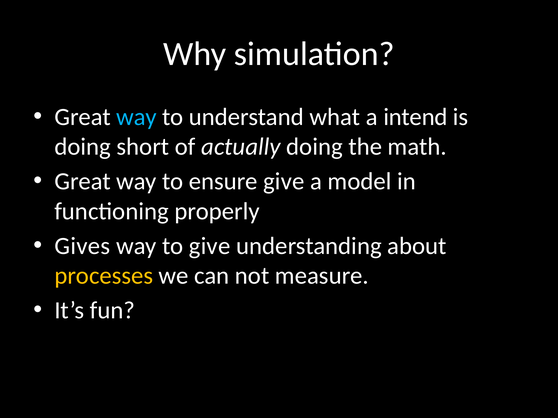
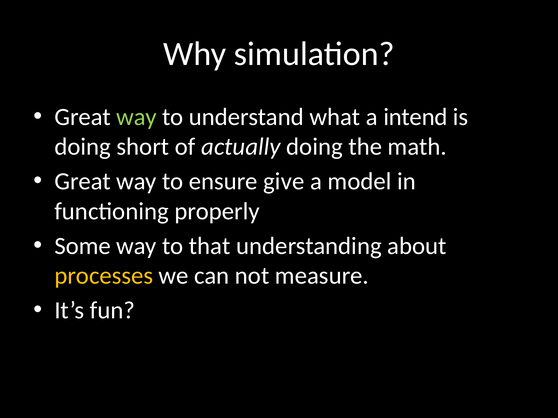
way at (136, 117) colour: light blue -> light green
Gives: Gives -> Some
to give: give -> that
